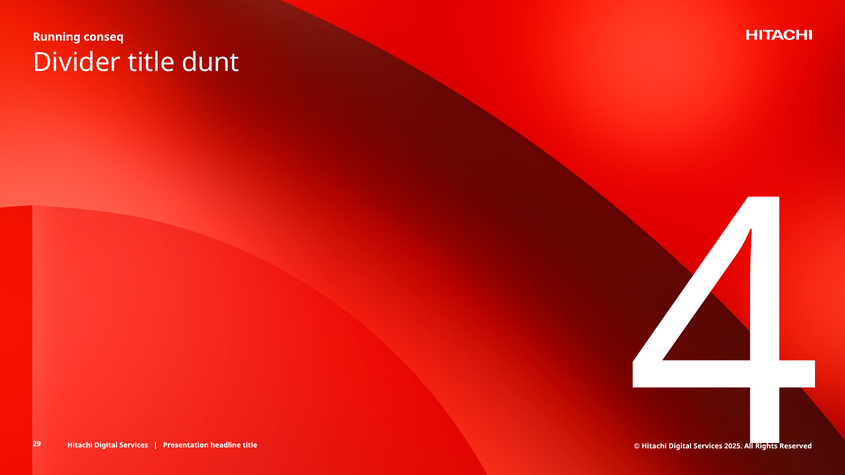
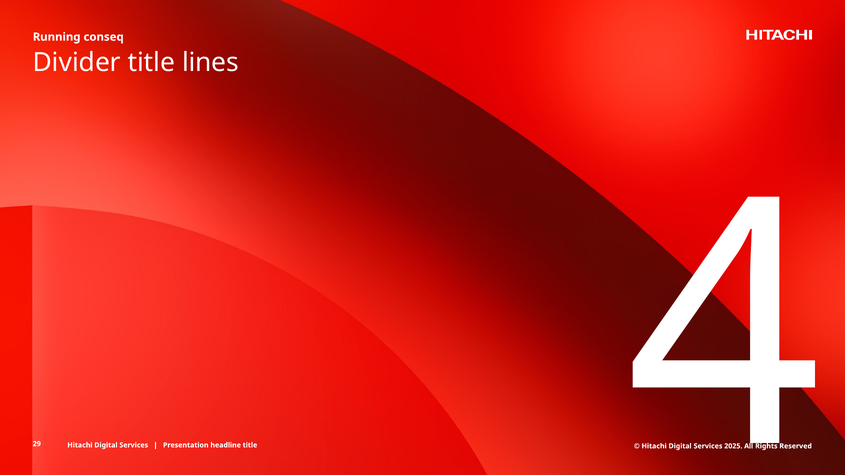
dunt: dunt -> lines
